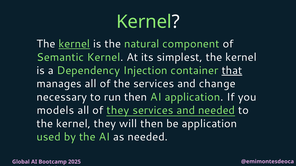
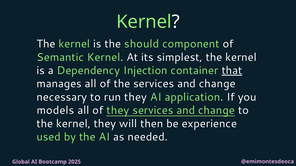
kernel at (74, 44) underline: present -> none
natural: natural -> should
run then: then -> they
needed at (217, 111): needed -> change
be application: application -> experience
